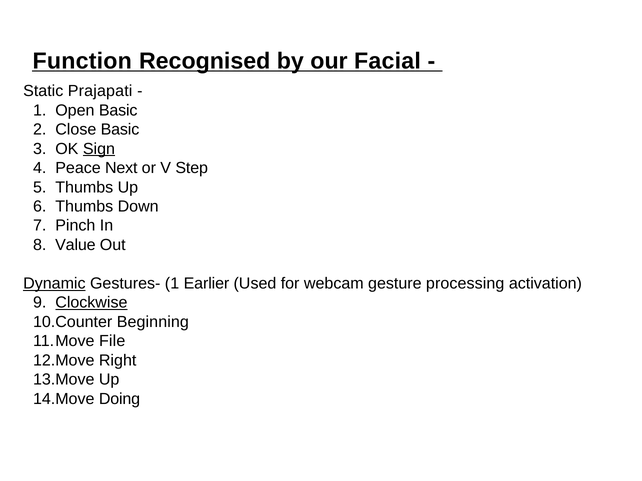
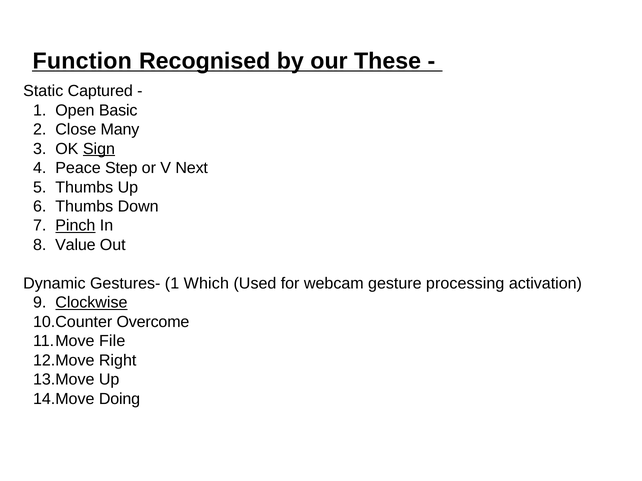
Facial: Facial -> These
Prajapati: Prajapati -> Captured
Close Basic: Basic -> Many
Next: Next -> Step
Step: Step -> Next
Pinch underline: none -> present
Dynamic underline: present -> none
Earlier: Earlier -> Which
Beginning: Beginning -> Overcome
